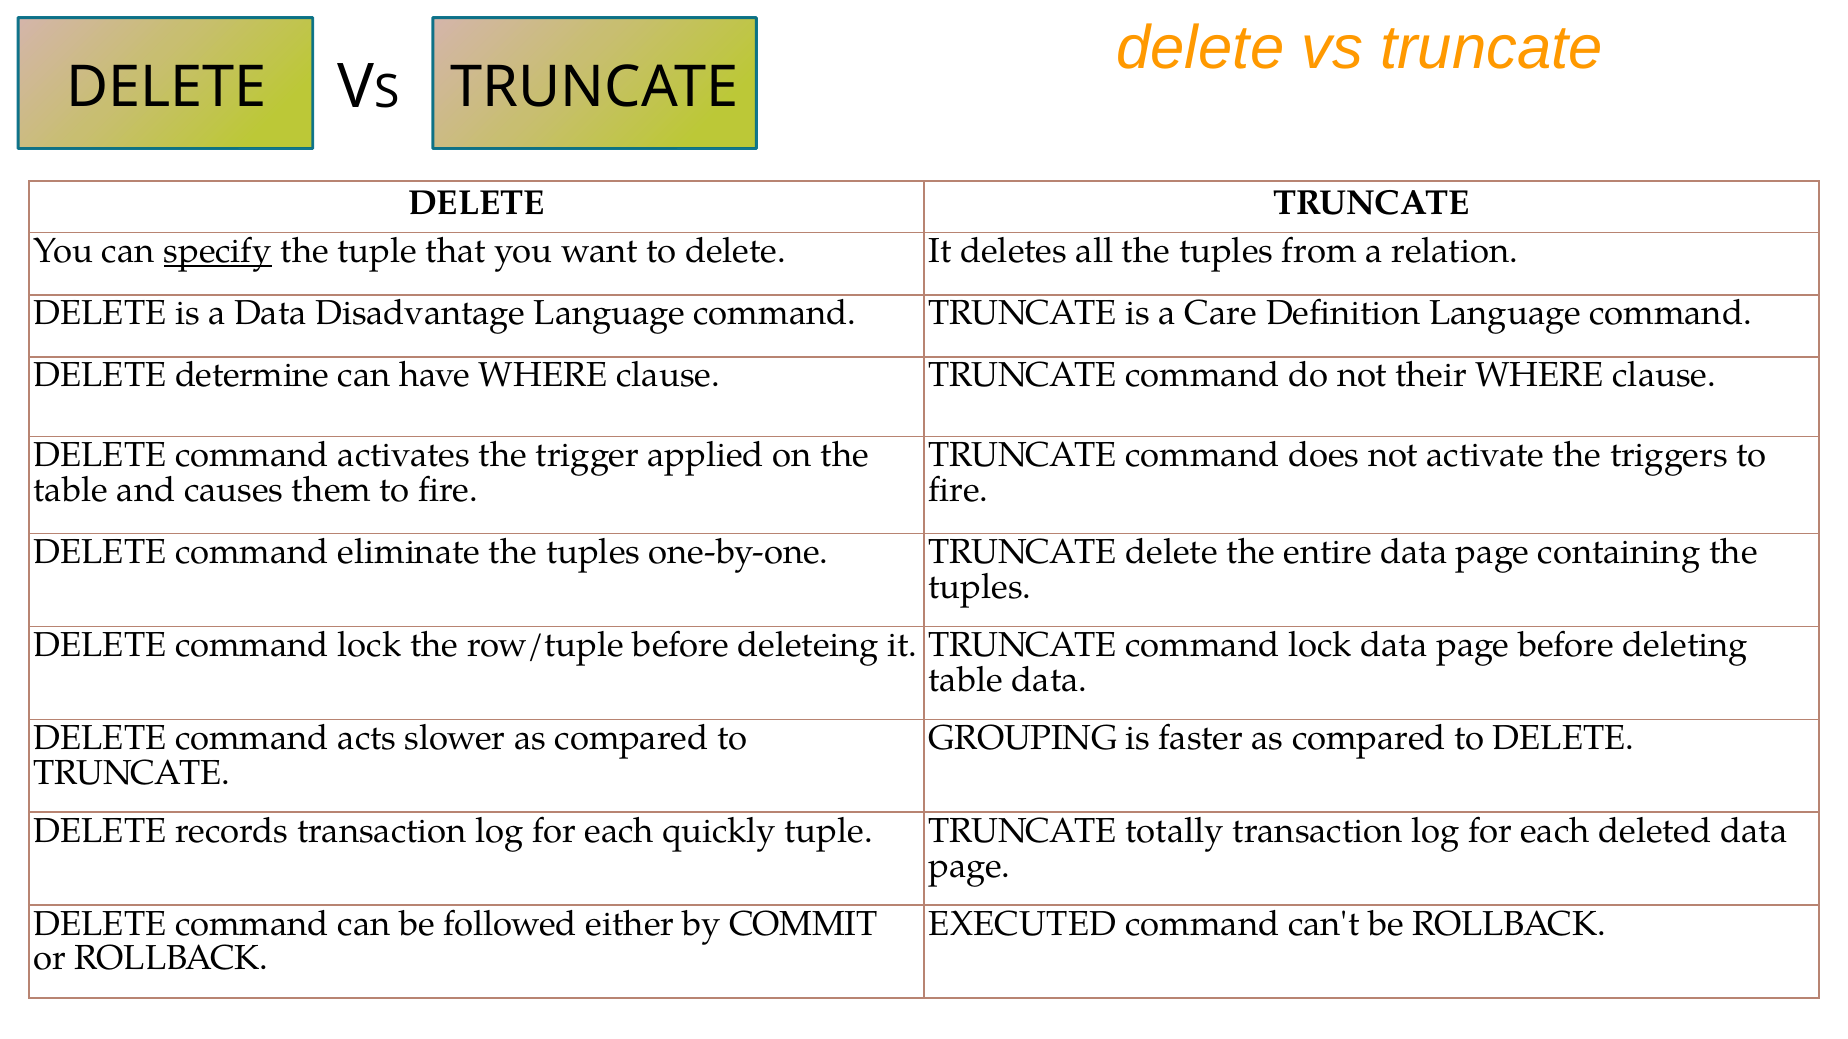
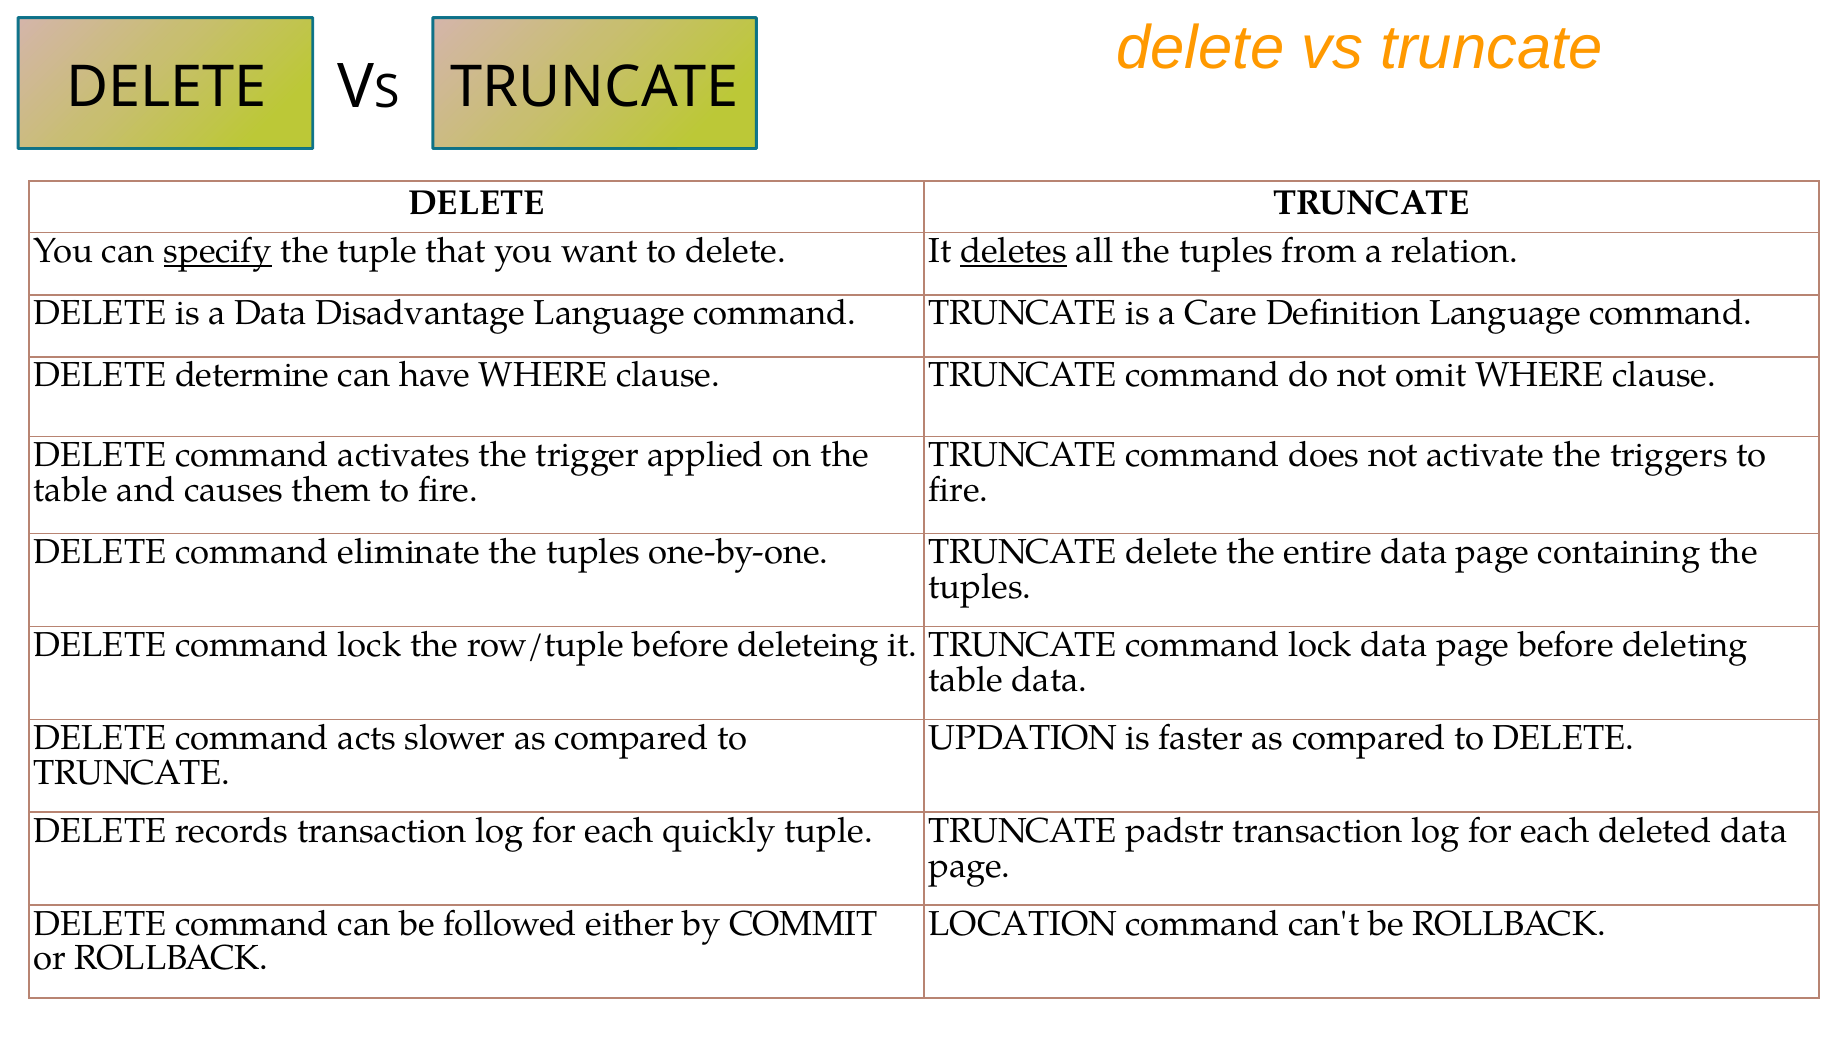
deletes underline: none -> present
their: their -> omit
GROUPING: GROUPING -> UPDATION
totally: totally -> padstr
EXECUTED: EXECUTED -> LOCATION
